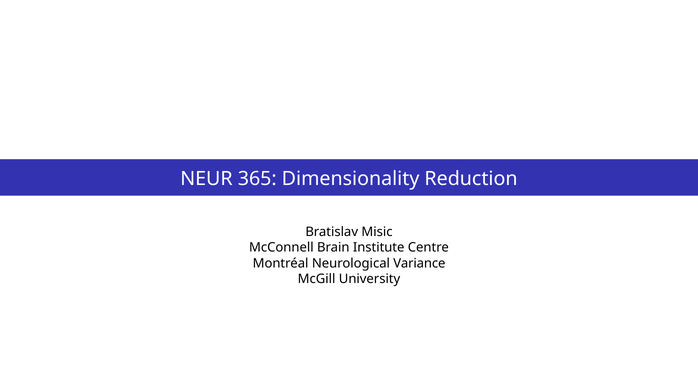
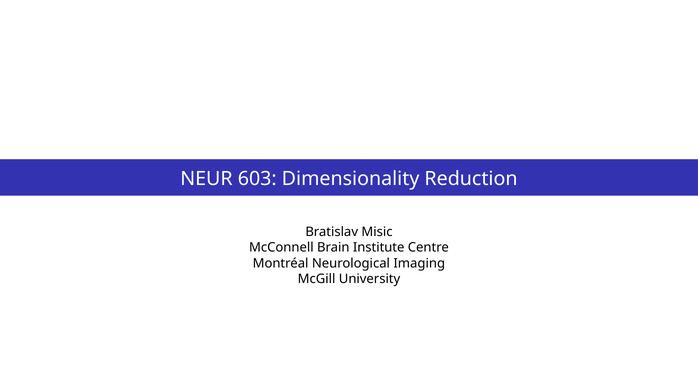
365: 365 -> 603
Variance: Variance -> Imaging
